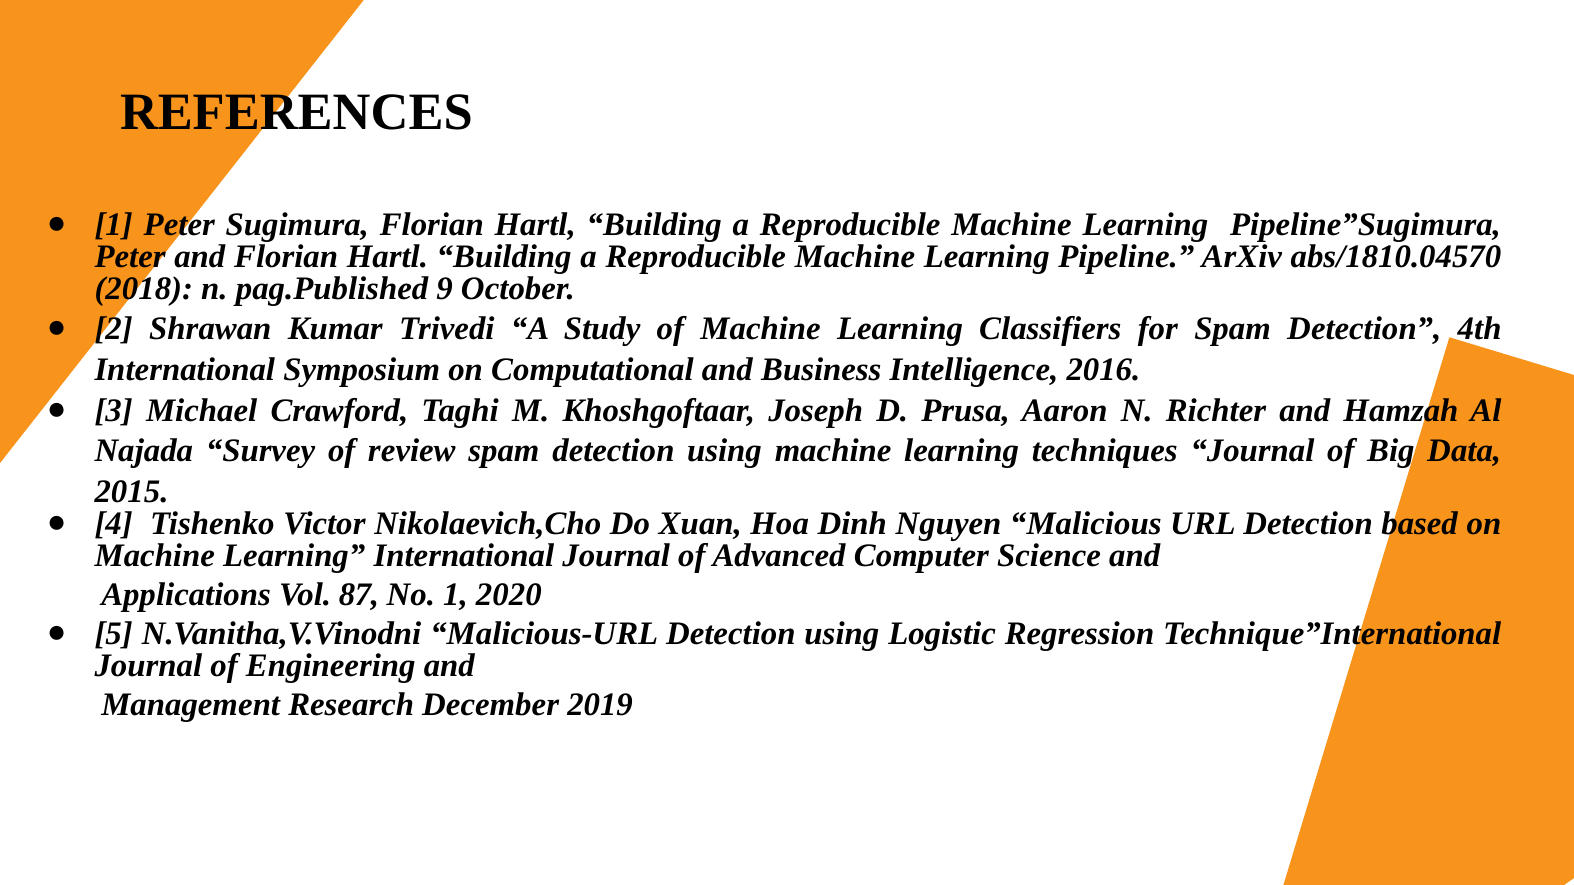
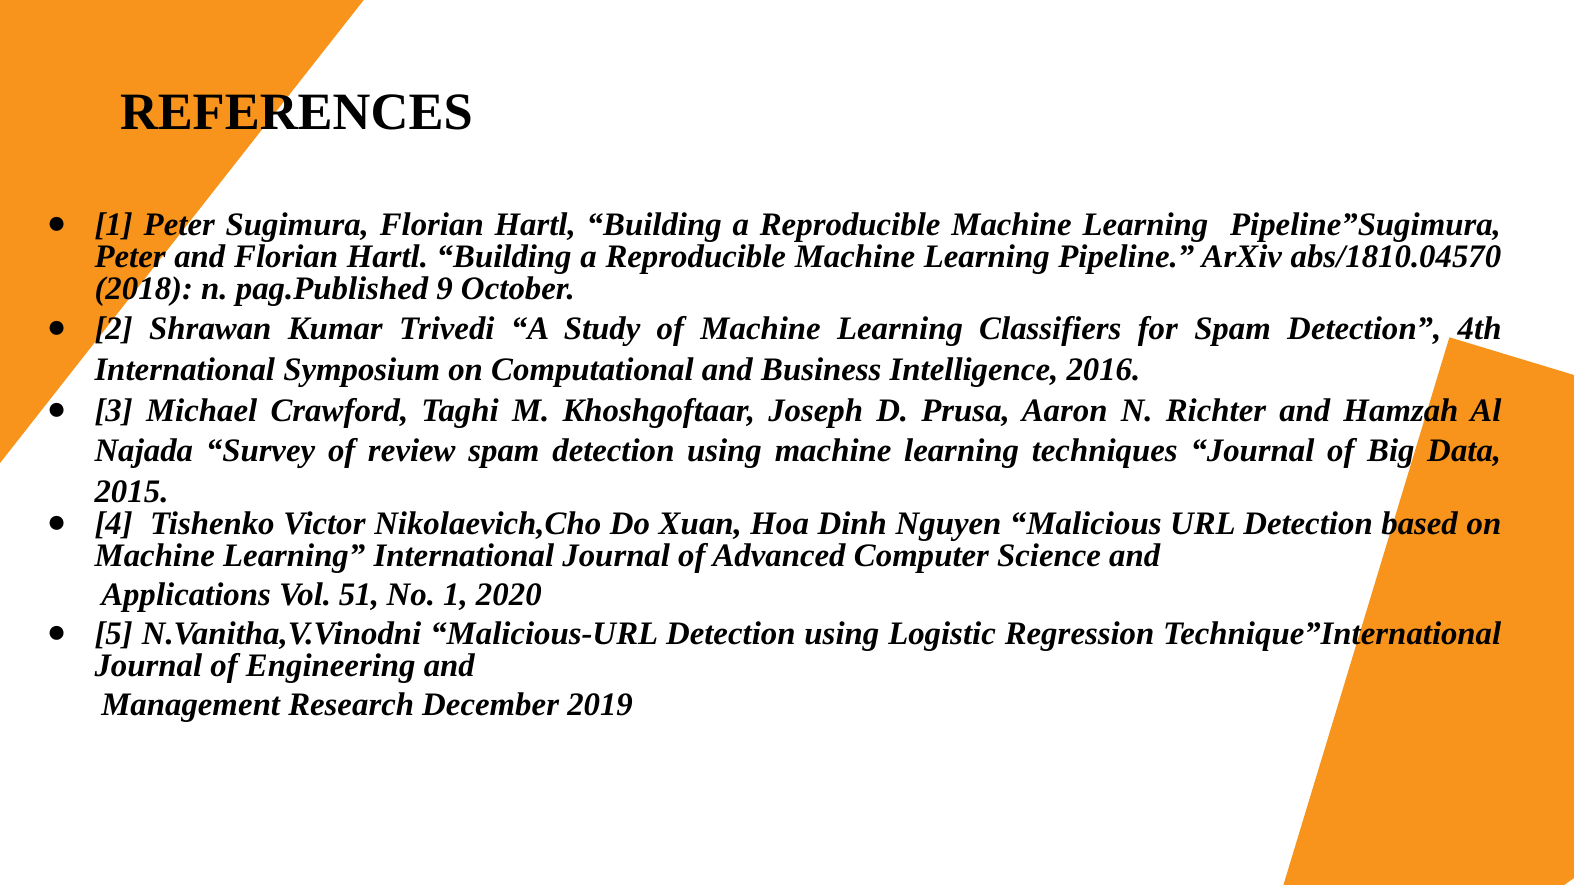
87: 87 -> 51
